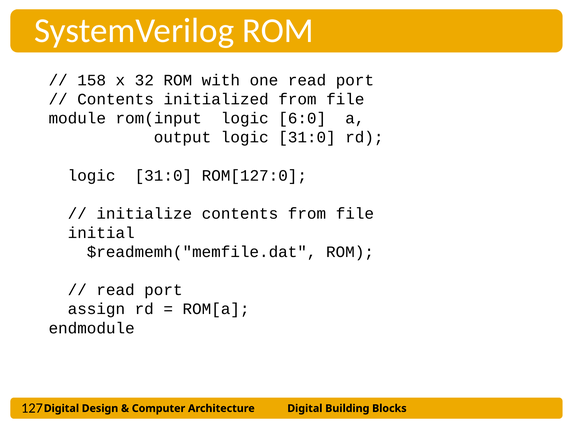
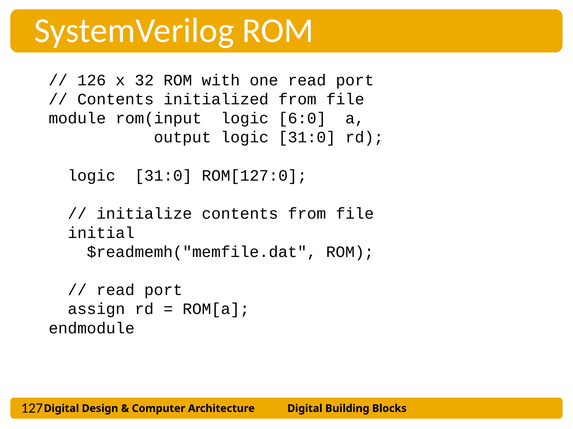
158: 158 -> 126
